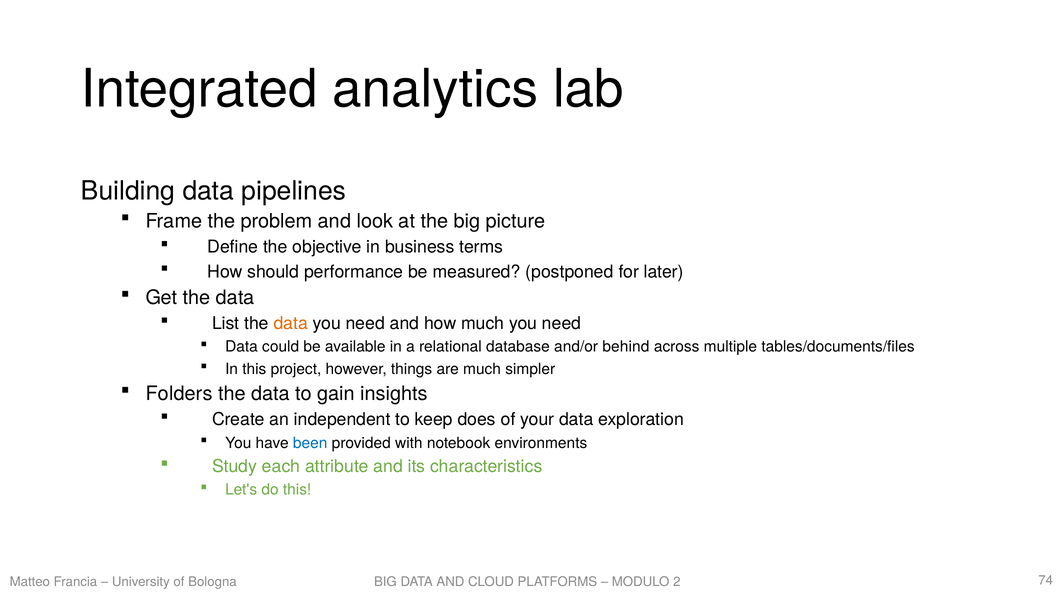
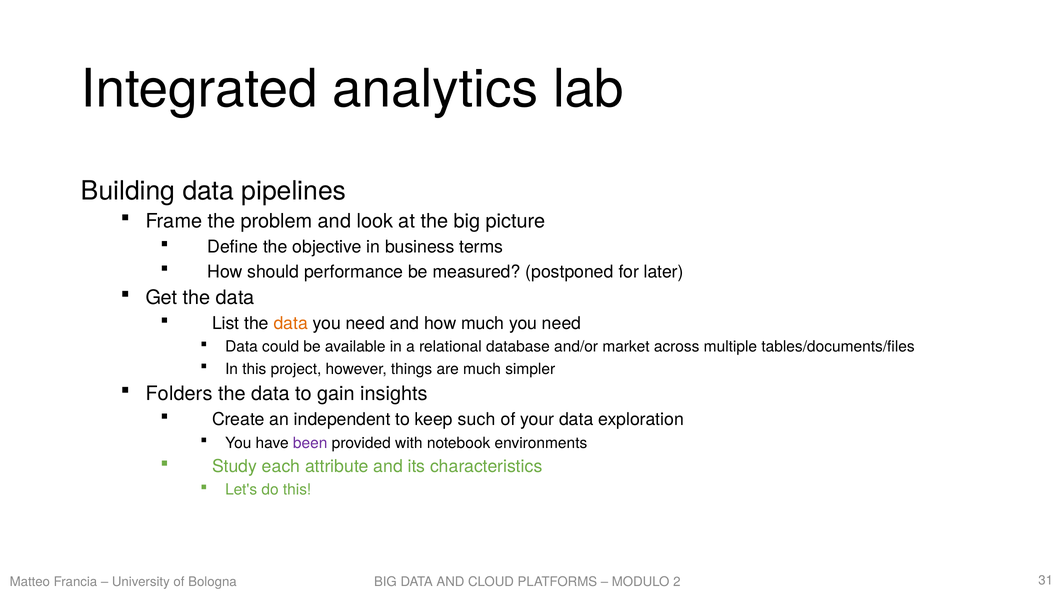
behind: behind -> market
does: does -> such
been colour: blue -> purple
74: 74 -> 31
